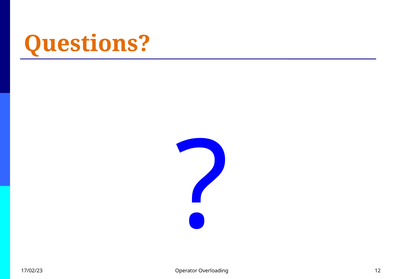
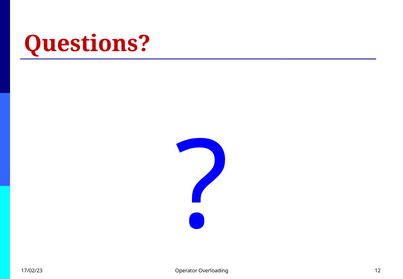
Questions colour: orange -> red
